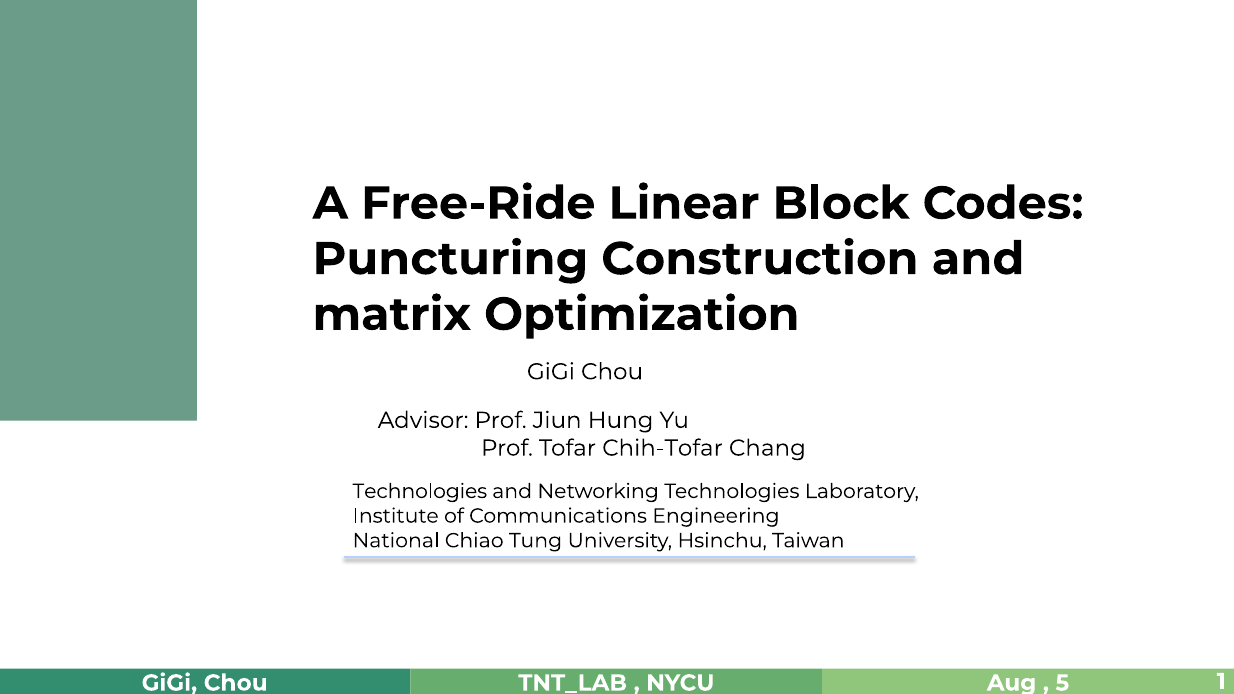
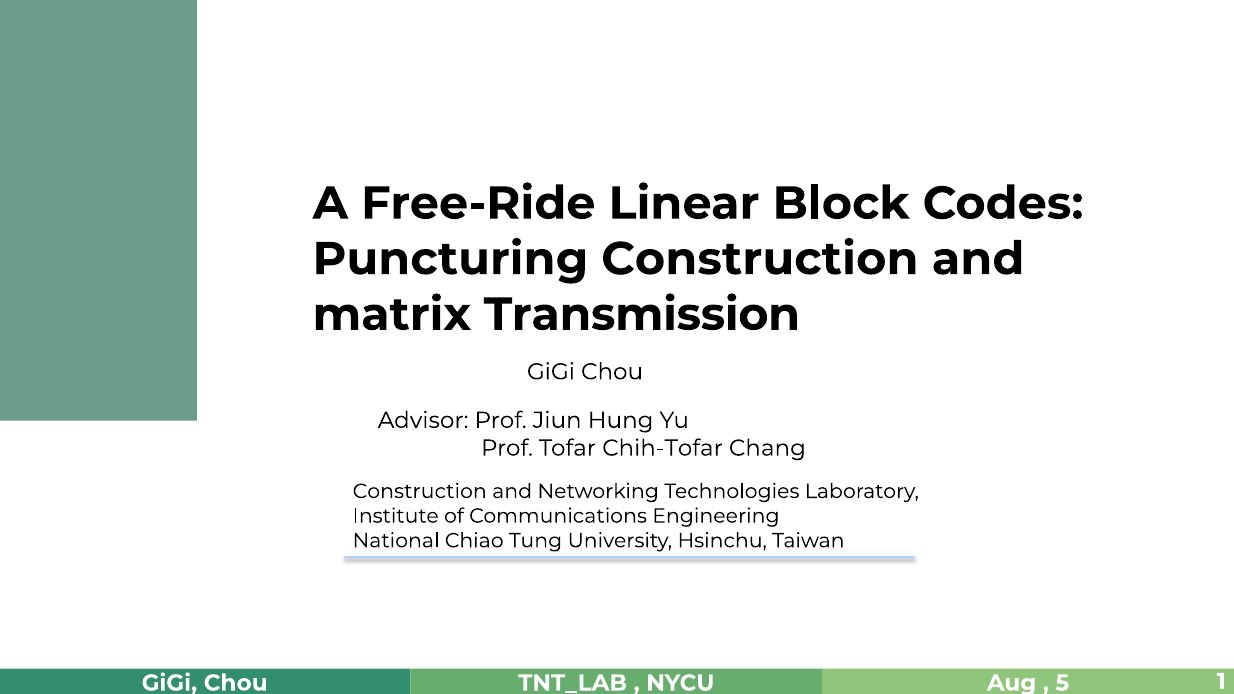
Optimization: Optimization -> Transmission
Technologies at (420, 491): Technologies -> Construction
